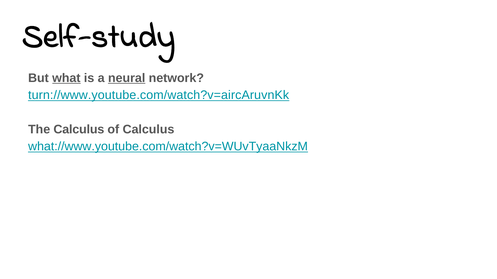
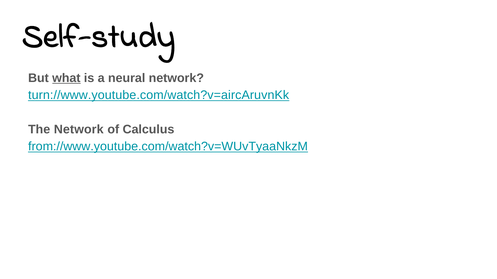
neural underline: present -> none
The Calculus: Calculus -> Network
what://www.youtube.com/watch?v=WUvTyaaNkzM: what://www.youtube.com/watch?v=WUvTyaaNkzM -> from://www.youtube.com/watch?v=WUvTyaaNkzM
